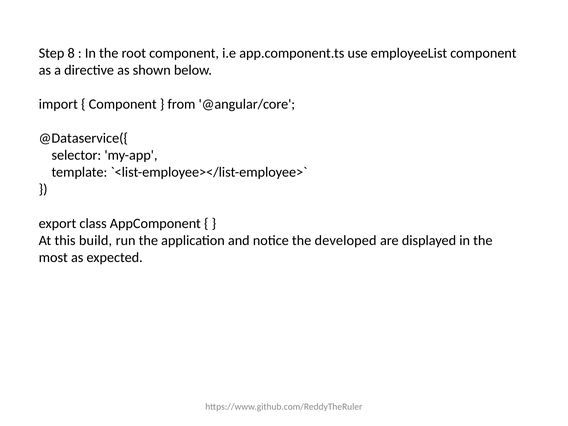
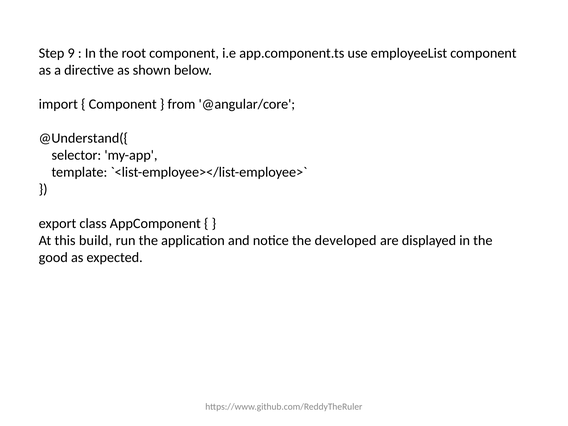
8: 8 -> 9
@Dataservice({: @Dataservice({ -> @Understand({
most: most -> good
